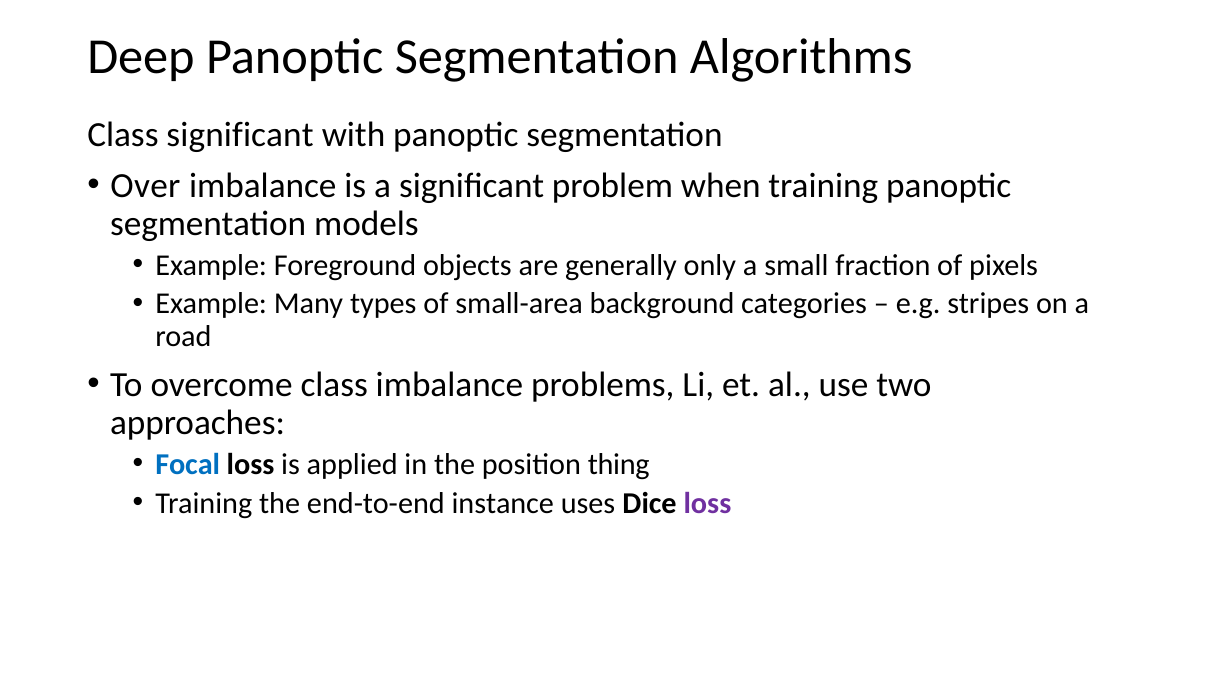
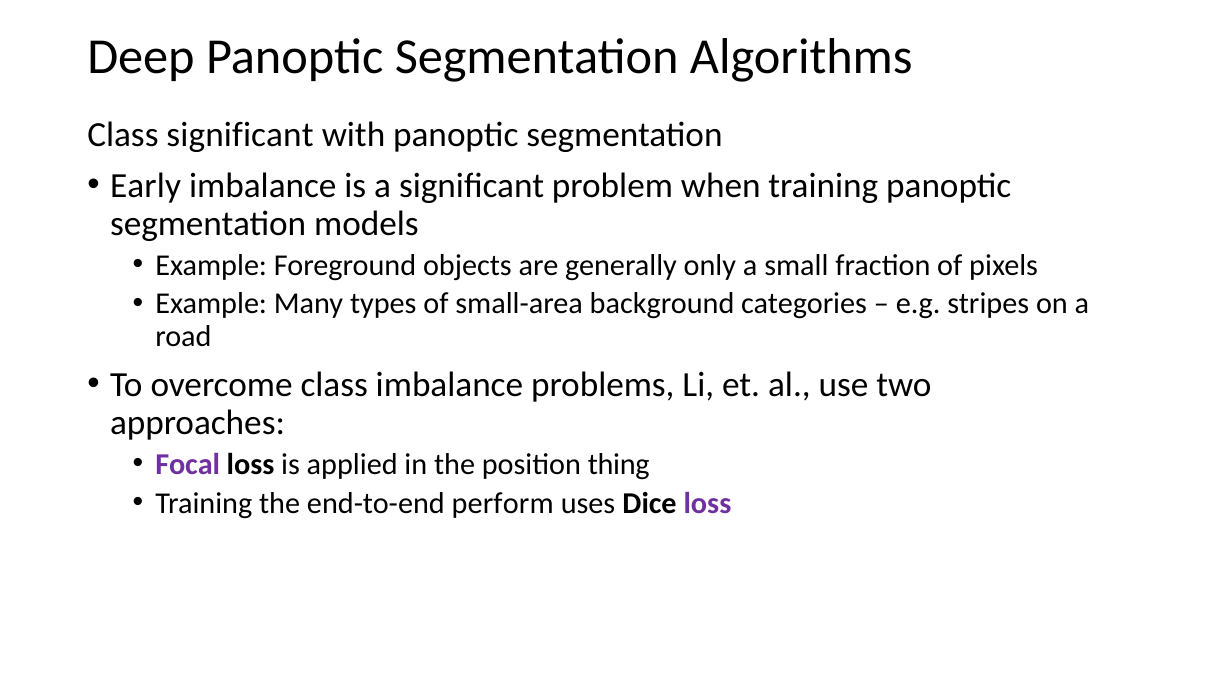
Over: Over -> Early
Focal colour: blue -> purple
instance: instance -> perform
